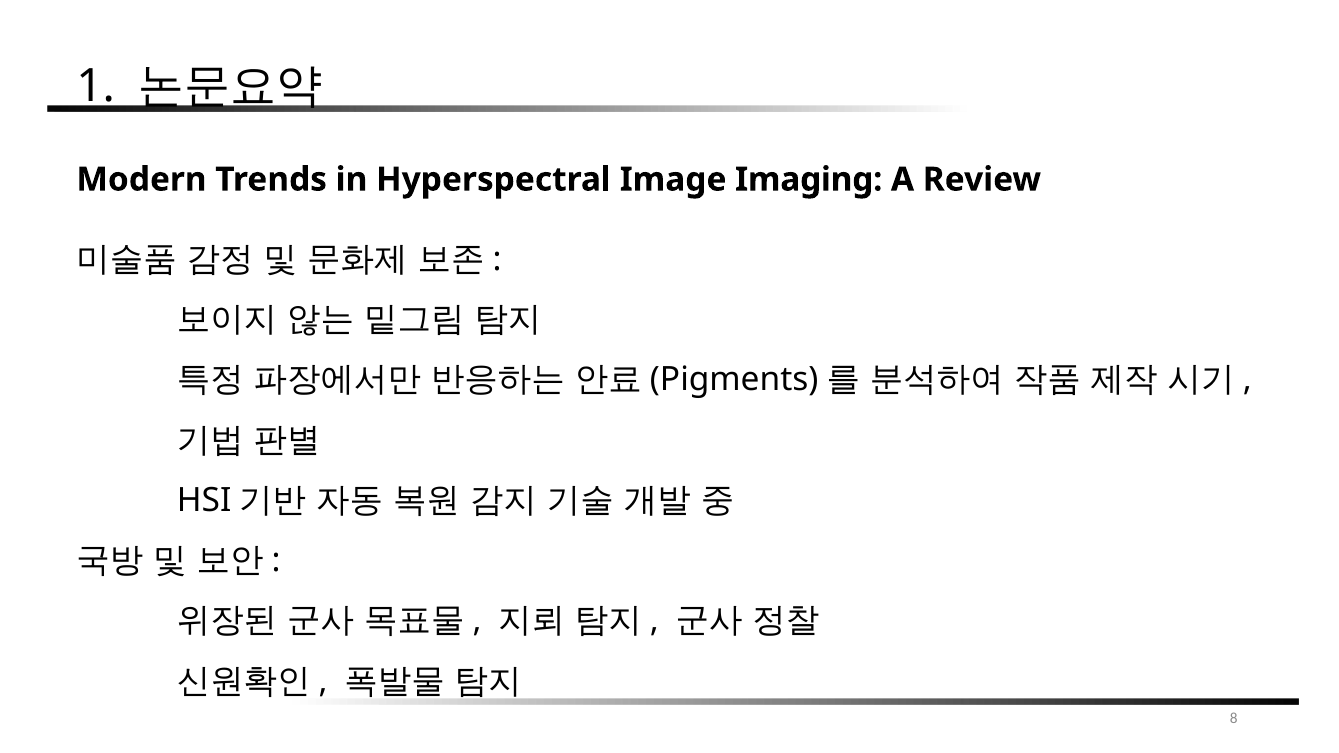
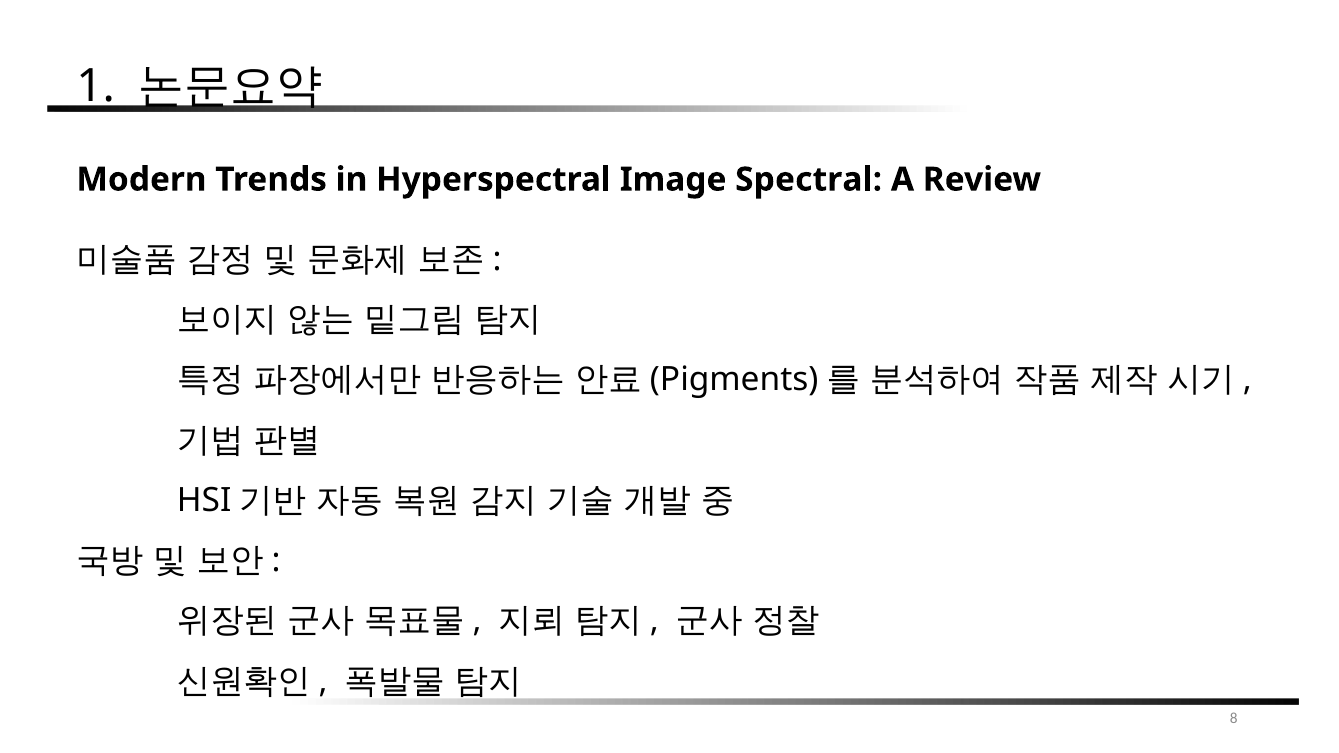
Imaging: Imaging -> Spectral
